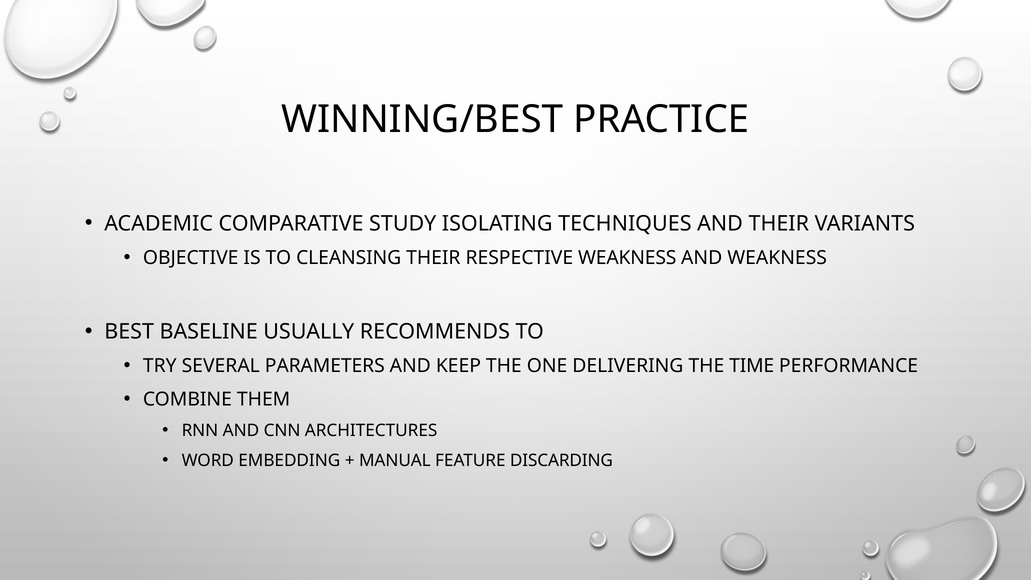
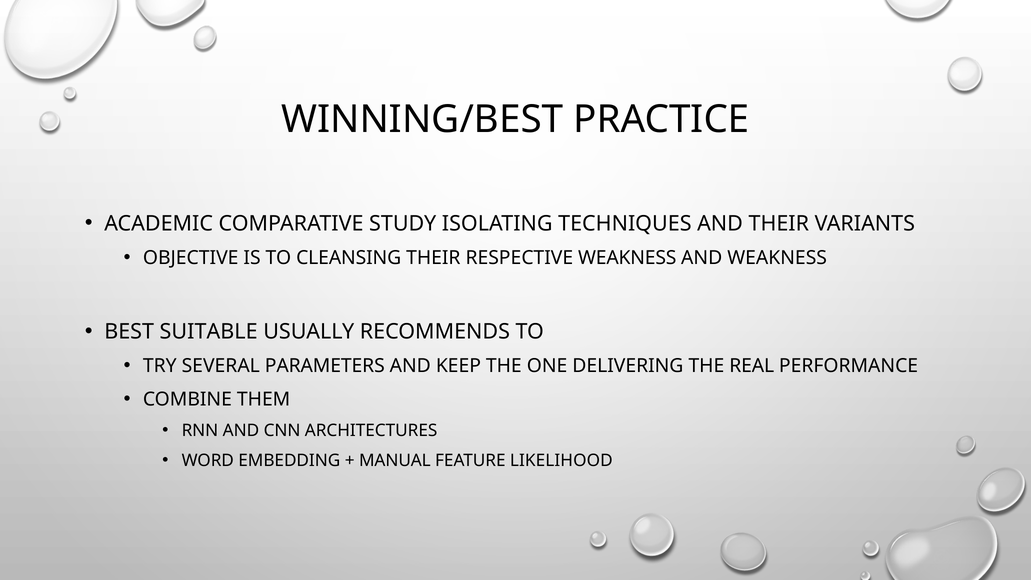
BASELINE: BASELINE -> SUITABLE
TIME: TIME -> REAL
DISCARDING: DISCARDING -> LIKELIHOOD
